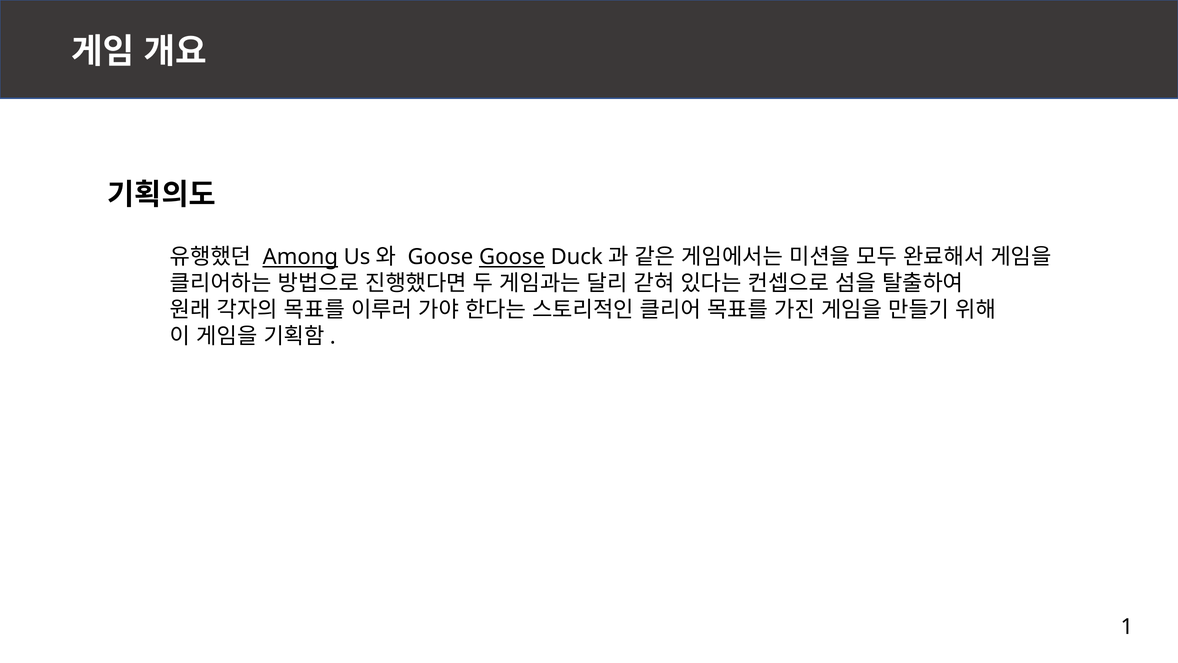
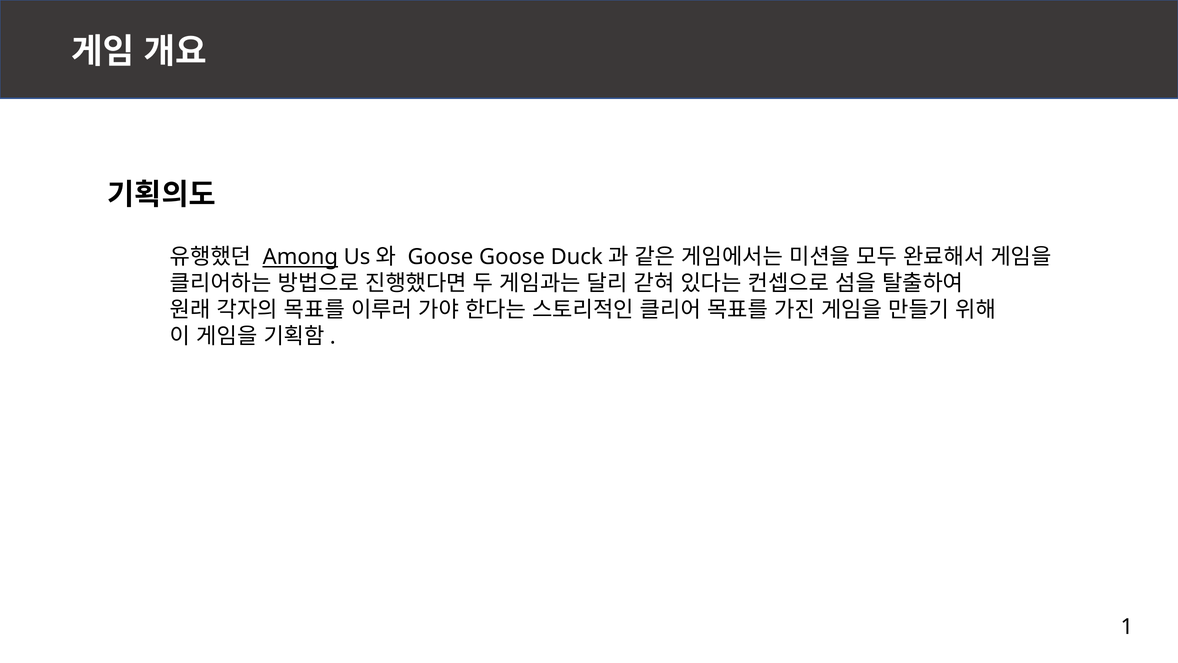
Goose at (512, 257) underline: present -> none
